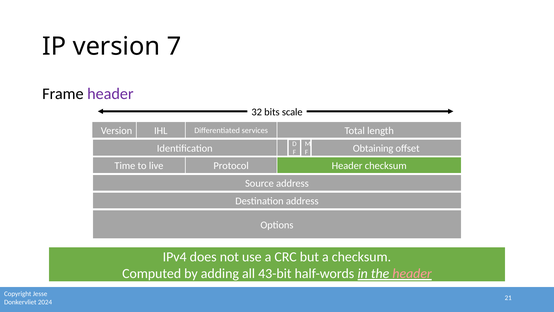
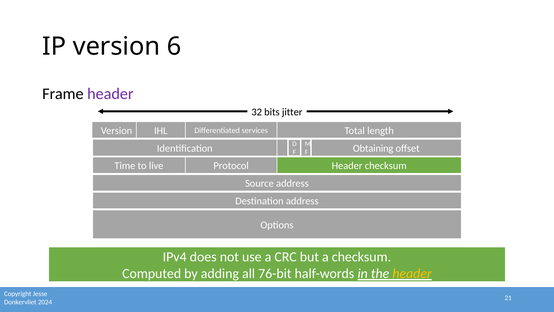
7: 7 -> 6
scale: scale -> jitter
43-bit: 43-bit -> 76-bit
header at (412, 273) colour: pink -> yellow
